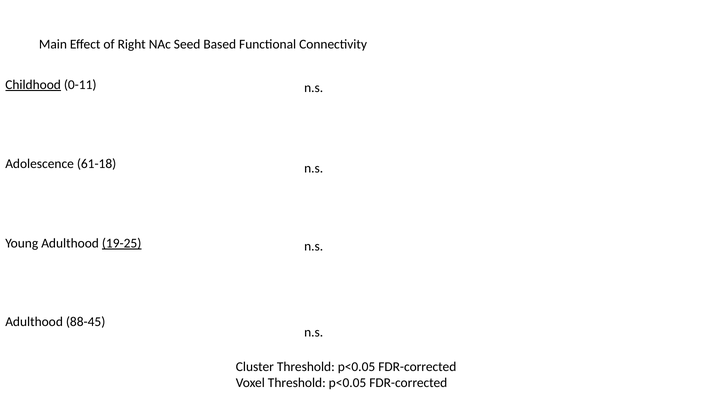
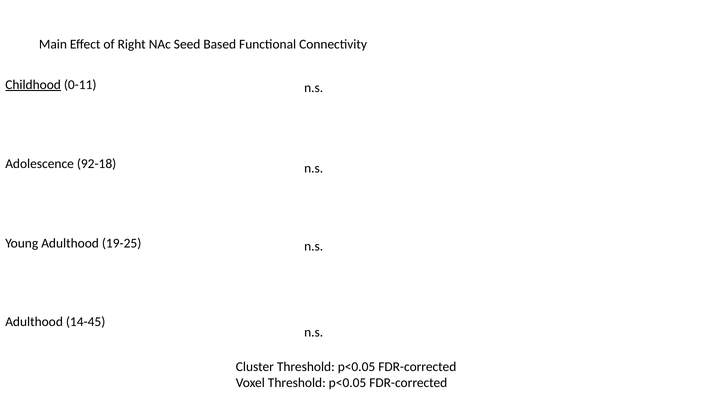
61-18: 61-18 -> 92-18
19-25 underline: present -> none
88-45: 88-45 -> 14-45
